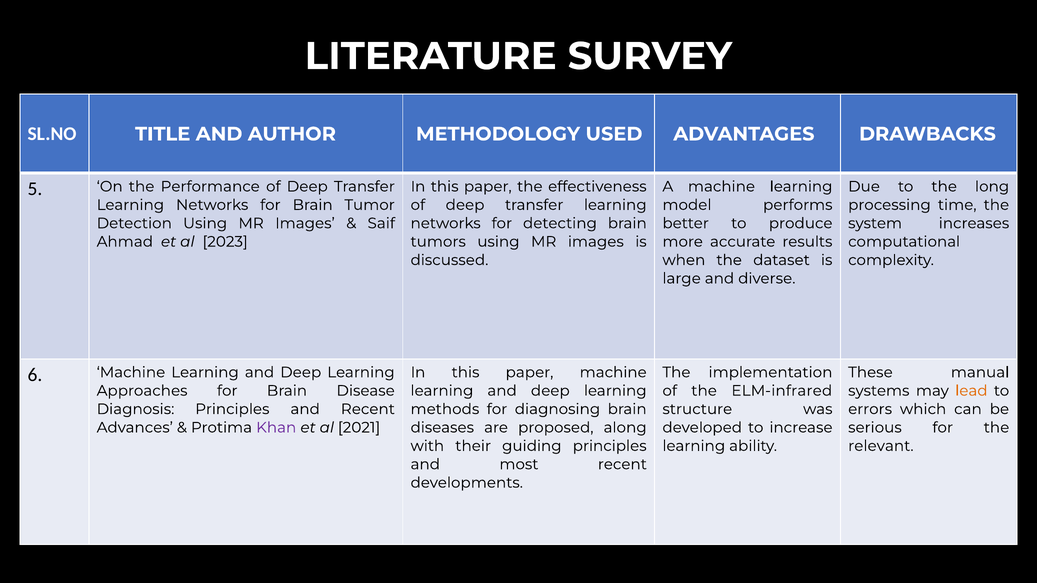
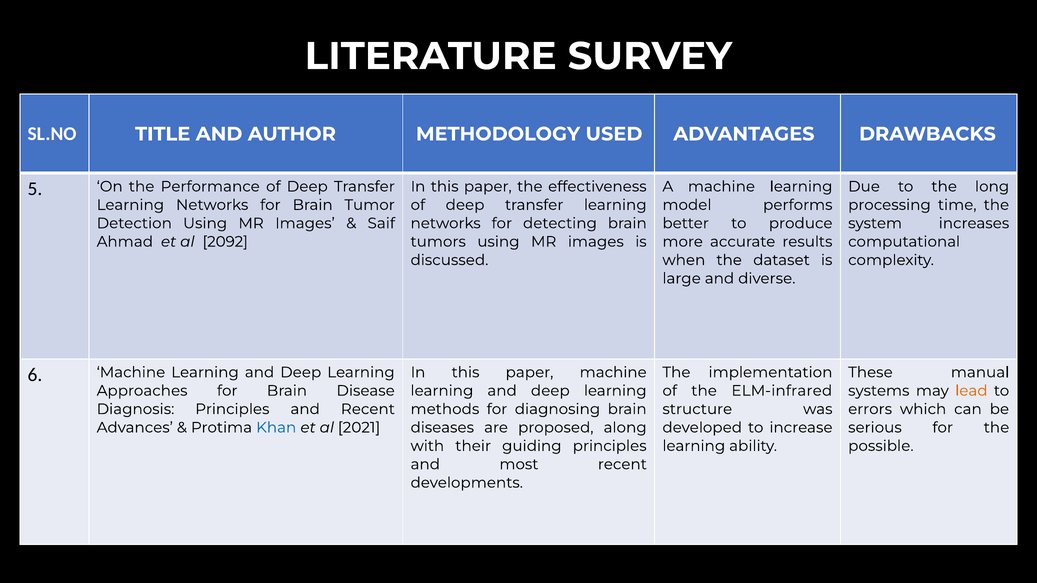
2023: 2023 -> 2092
Khan colour: purple -> blue
relevant: relevant -> possible
